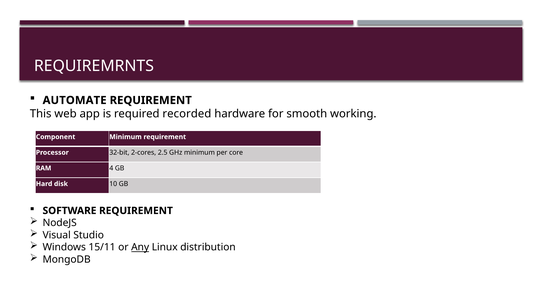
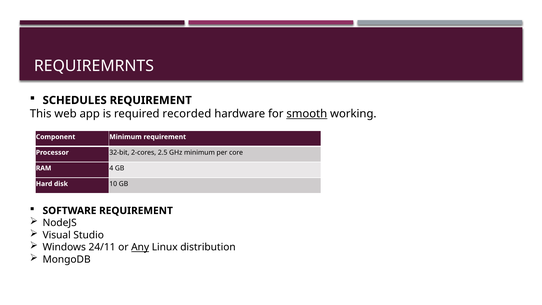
AUTOMATE: AUTOMATE -> SCHEDULES
smooth underline: none -> present
15/11: 15/11 -> 24/11
